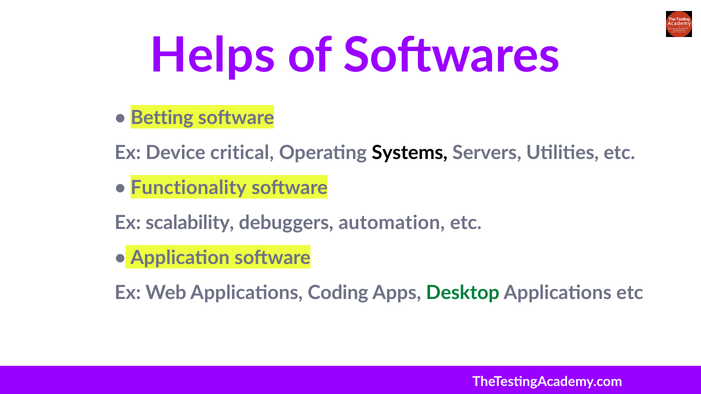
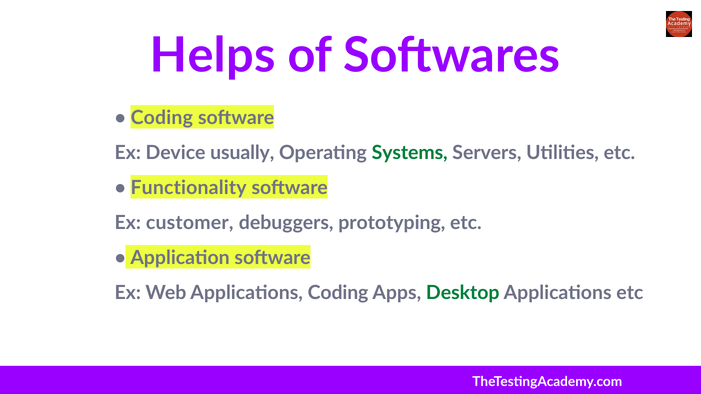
Betting at (162, 118): Betting -> Coding
critical: critical -> usually
Systems colour: black -> green
scalability: scalability -> customer
automation: automation -> prototyping
